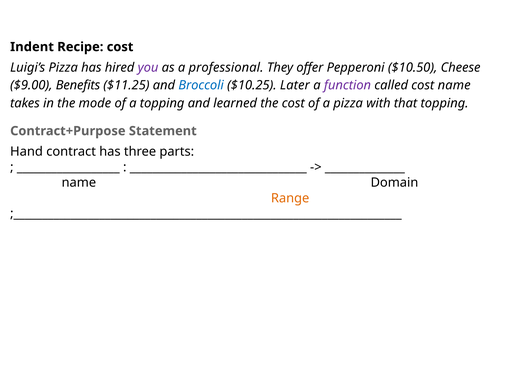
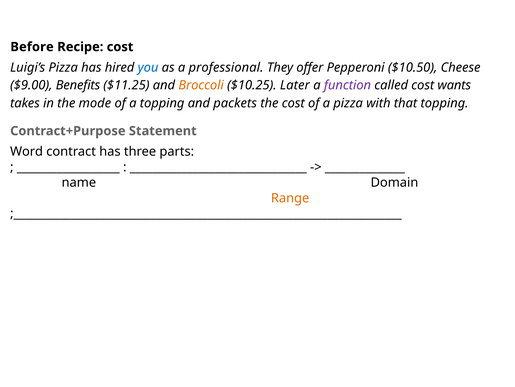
Indent: Indent -> Before
you colour: purple -> blue
Broccoli colour: blue -> orange
cost name: name -> wants
learned: learned -> packets
Hand: Hand -> Word
